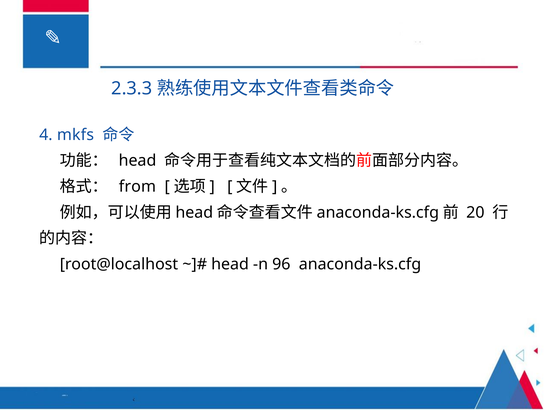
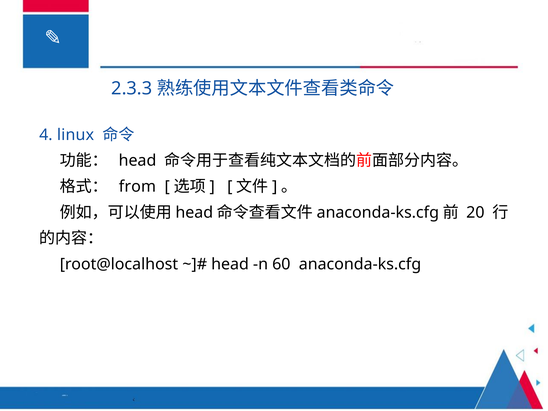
mkfs: mkfs -> linux
96: 96 -> 60
